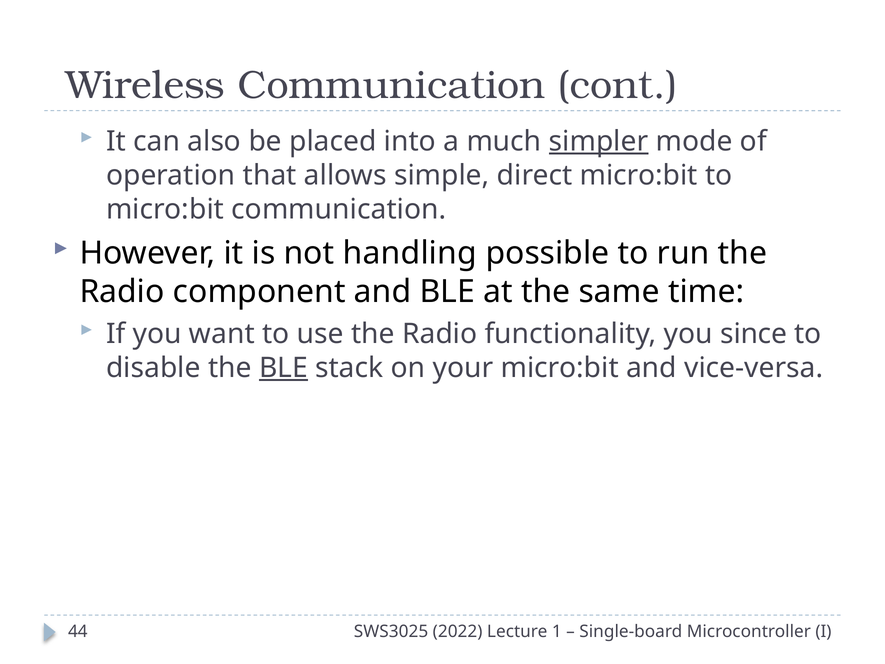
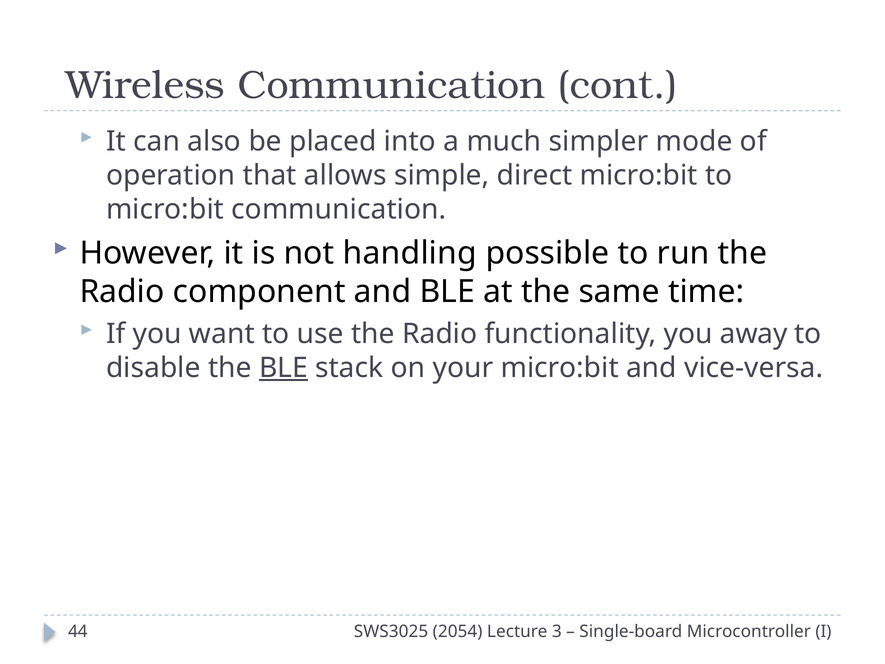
simpler underline: present -> none
since: since -> away
2022: 2022 -> 2054
1: 1 -> 3
